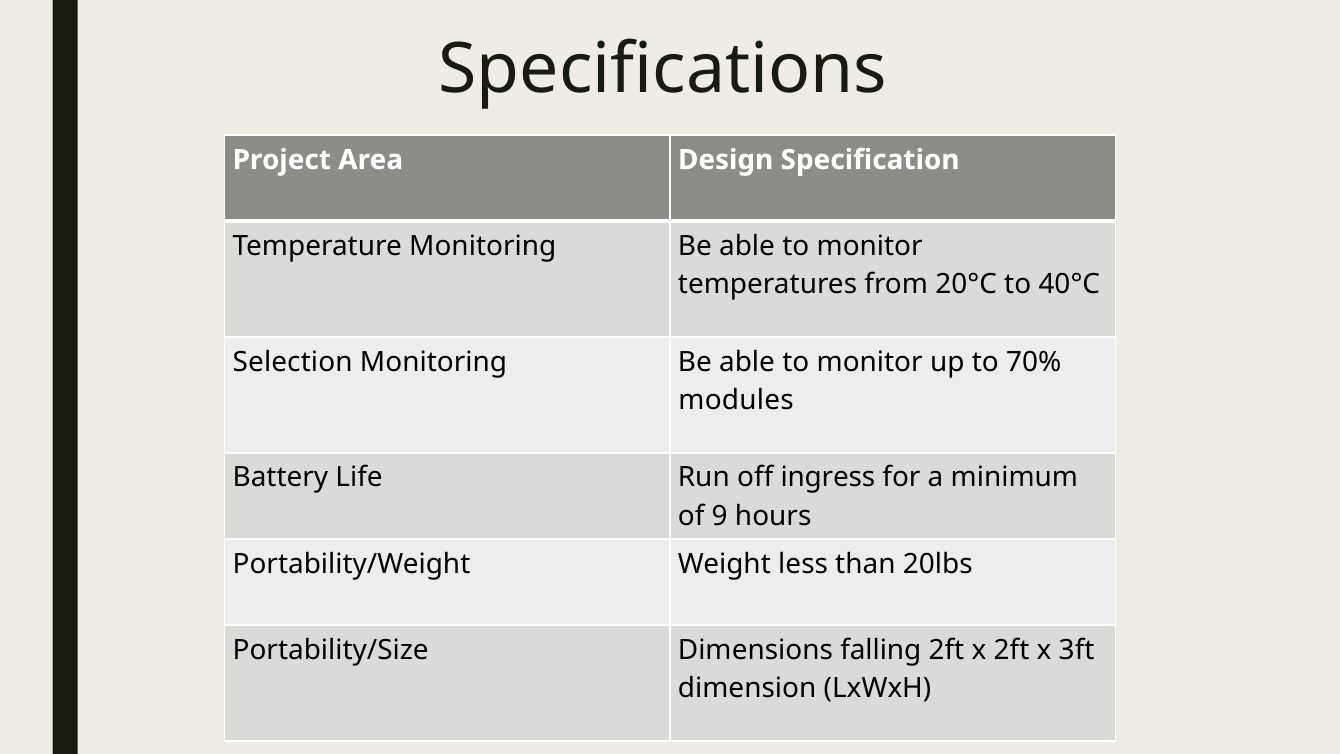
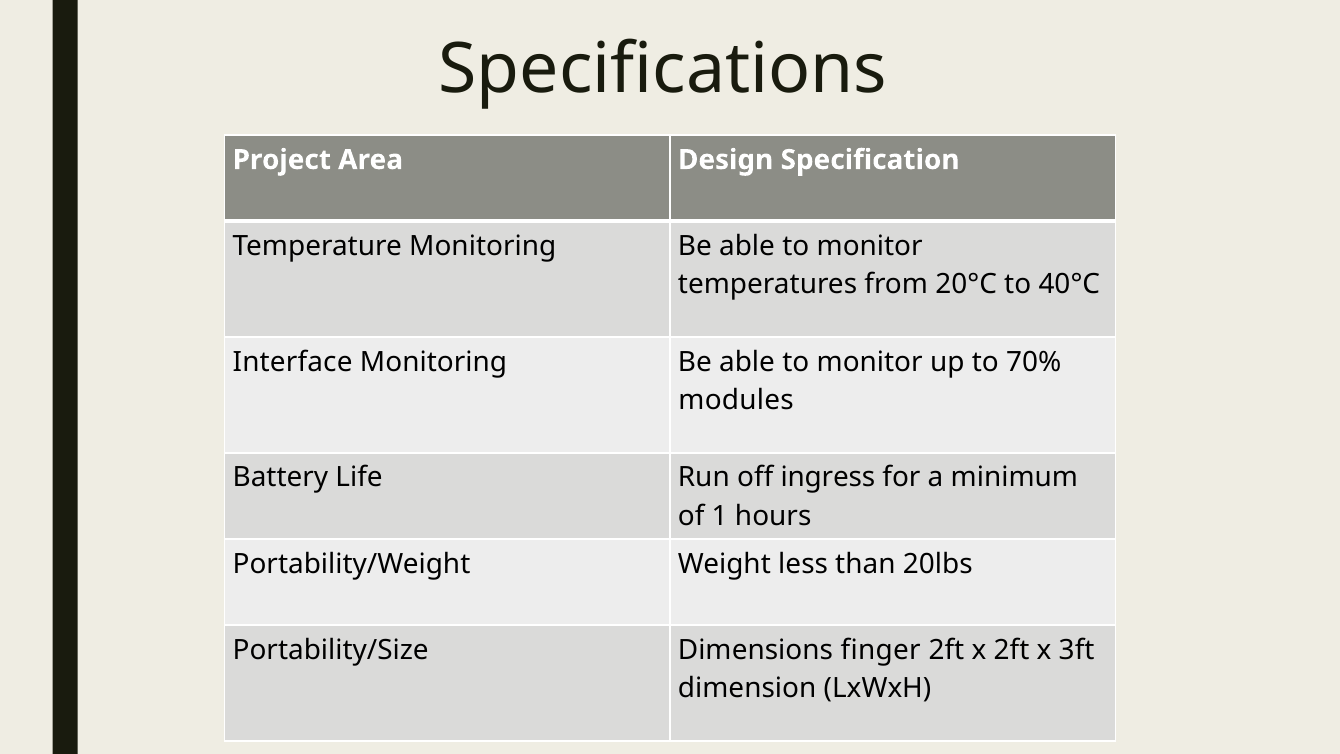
Selection: Selection -> Interface
9: 9 -> 1
falling: falling -> finger
